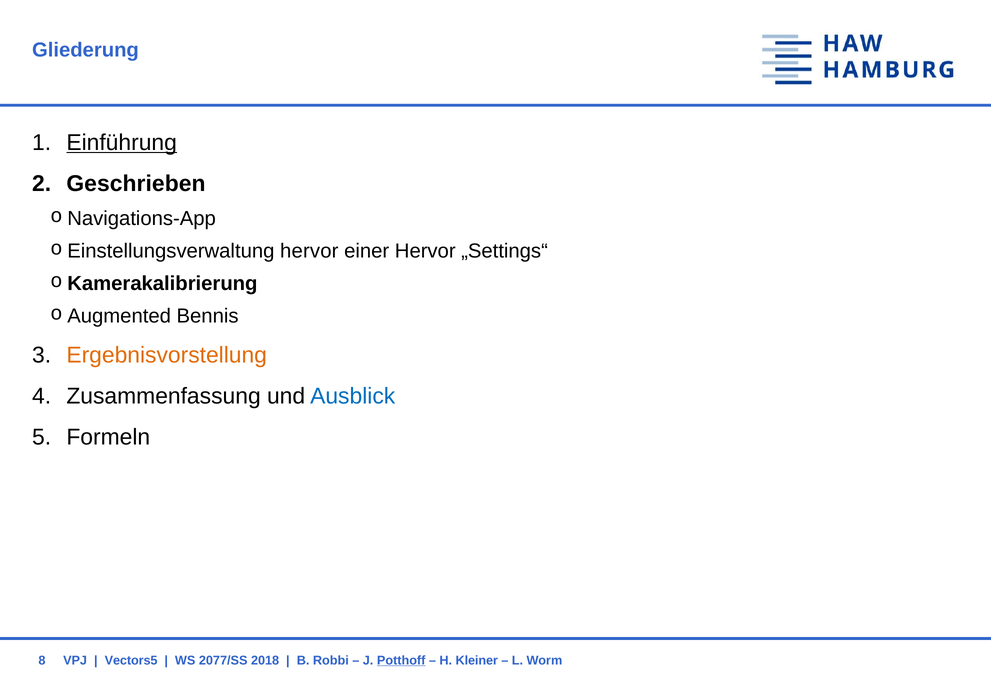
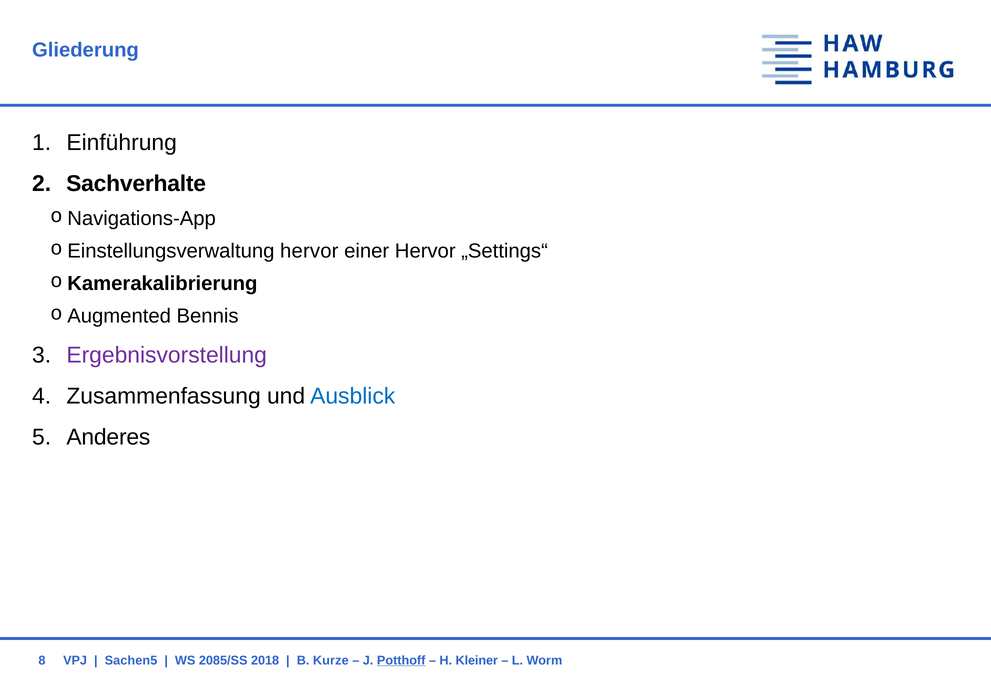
Einführung underline: present -> none
Geschrieben: Geschrieben -> Sachverhalte
Ergebnisvorstellung colour: orange -> purple
Formeln: Formeln -> Anderes
Vectors5: Vectors5 -> Sachen5
2077/SS: 2077/SS -> 2085/SS
Robbi: Robbi -> Kurze
